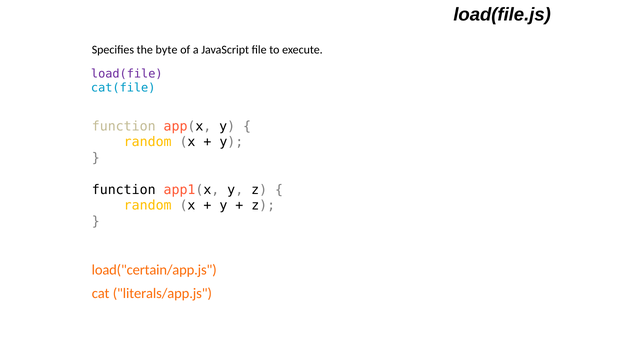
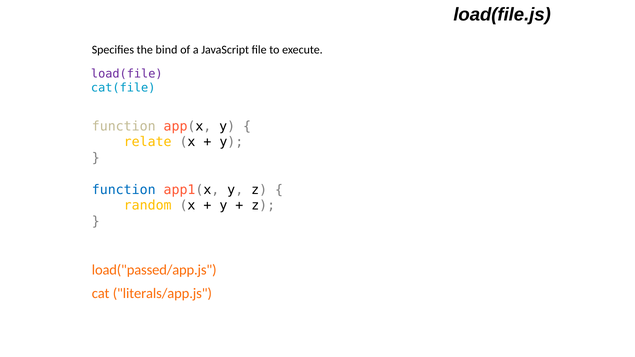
byte: byte -> bind
random at (148, 142): random -> relate
function at (124, 190) colour: black -> blue
load("certain/app.js: load("certain/app.js -> load("passed/app.js
